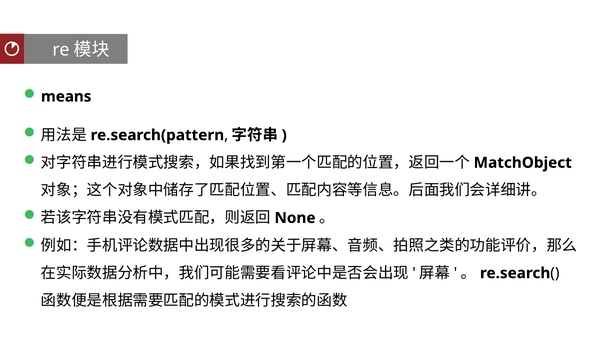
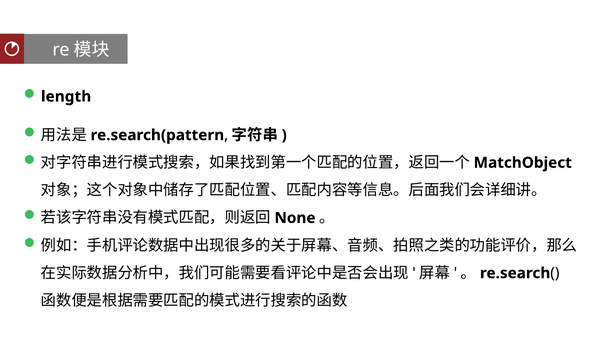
means: means -> length
